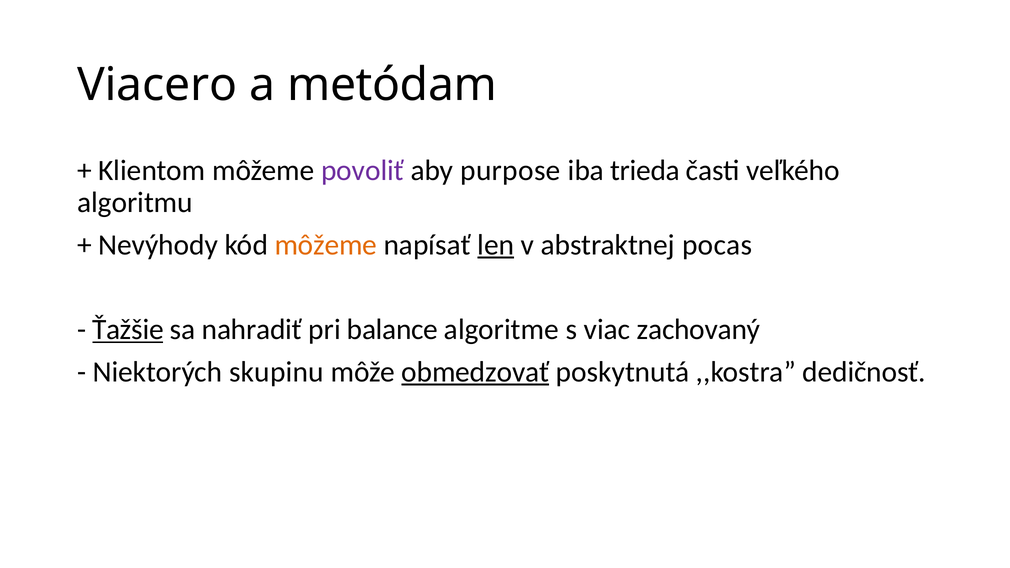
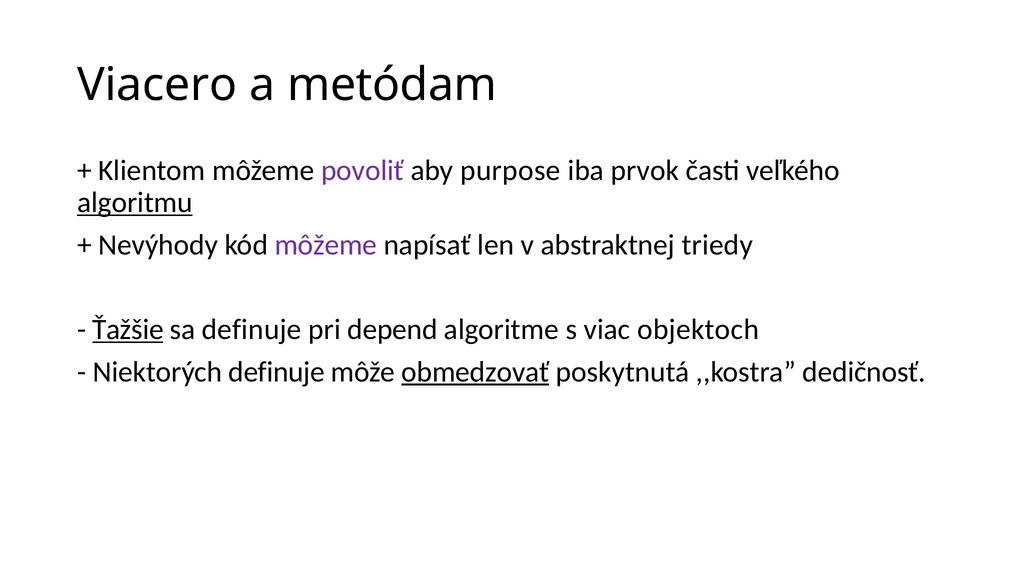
trieda: trieda -> prvok
algoritmu underline: none -> present
môžeme at (326, 245) colour: orange -> purple
len underline: present -> none
pocas: pocas -> triedy
sa nahradiť: nahradiť -> definuje
balance: balance -> depend
zachovaný: zachovaný -> objektoch
Niektorých skupinu: skupinu -> definuje
